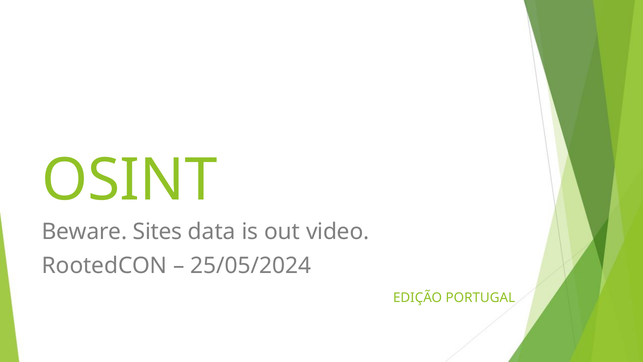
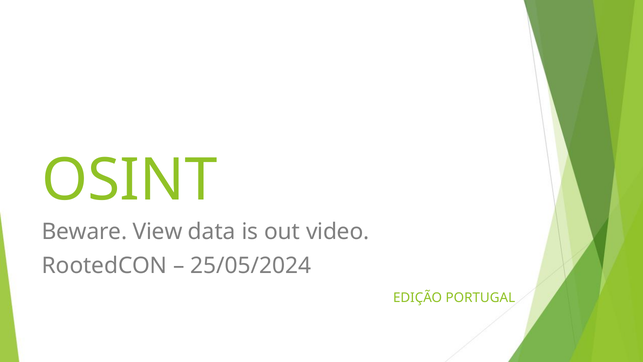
Sites: Sites -> View
